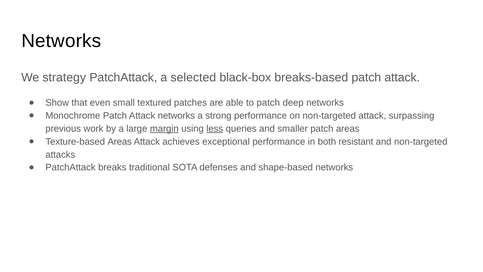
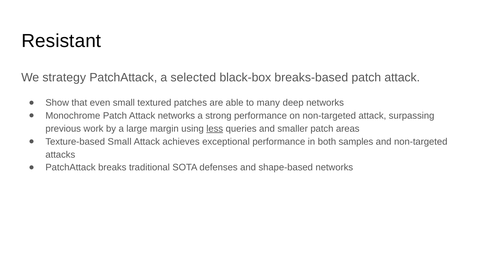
Networks at (61, 41): Networks -> Resistant
to patch: patch -> many
margin underline: present -> none
Texture-based Areas: Areas -> Small
resistant: resistant -> samples
